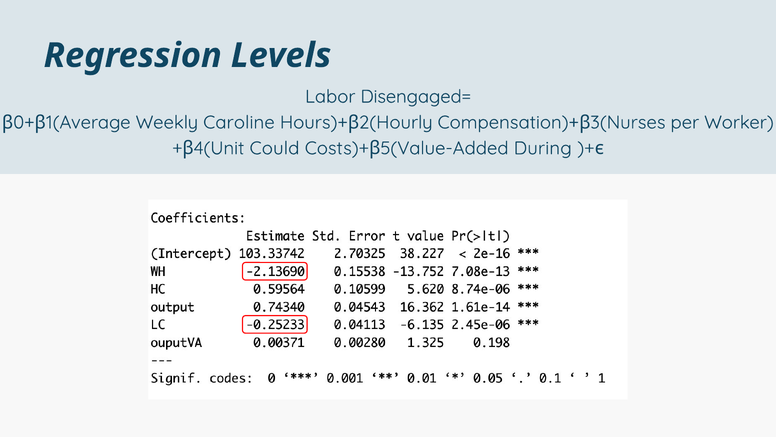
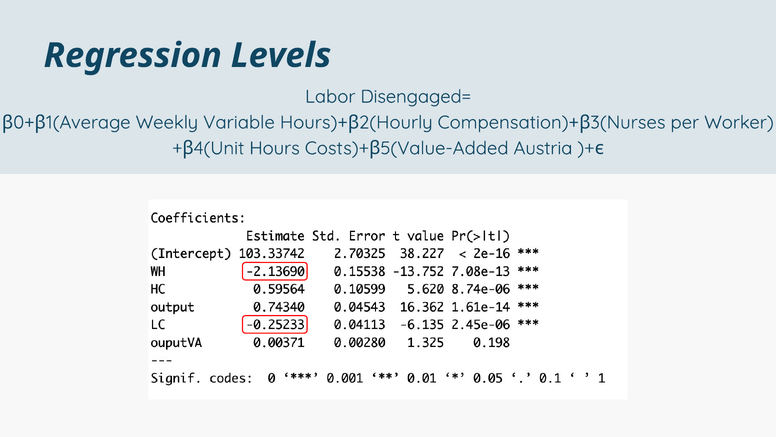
Caroline: Caroline -> Variable
Could: Could -> Hours
During: During -> Austria
